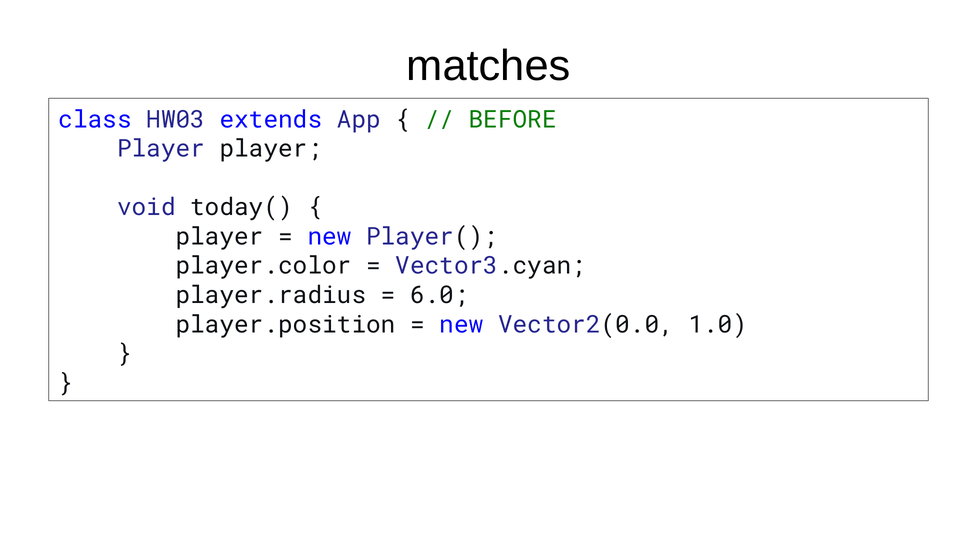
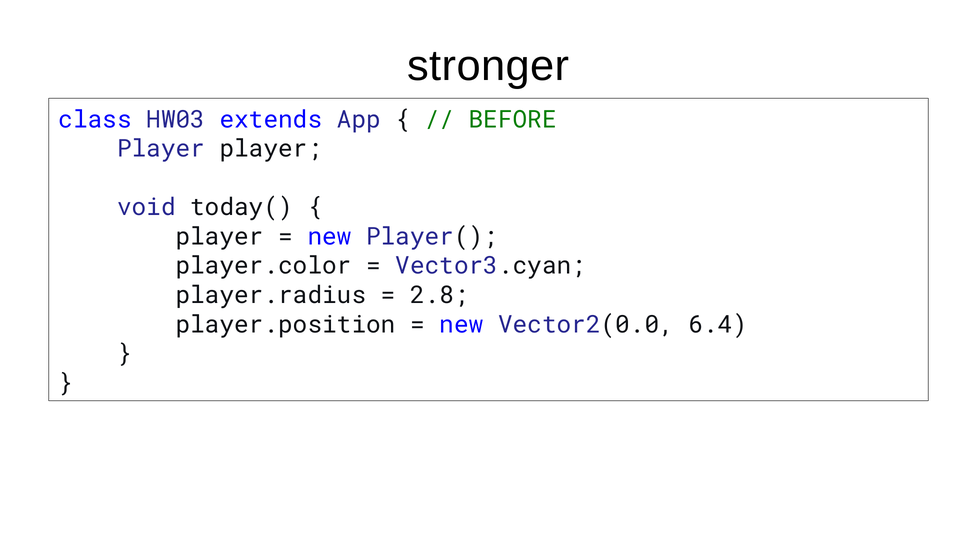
matches: matches -> stronger
6.0: 6.0 -> 2.8
1.0: 1.0 -> 6.4
